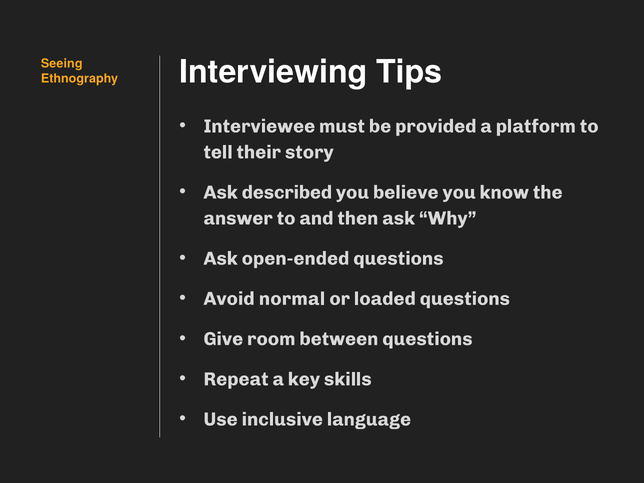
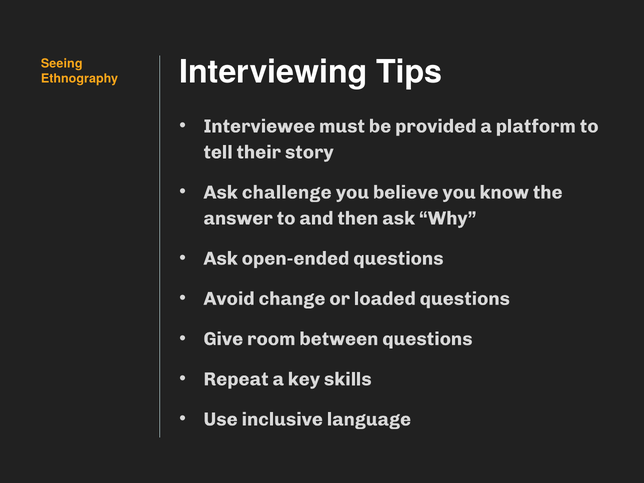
described: described -> challenge
normal: normal -> change
